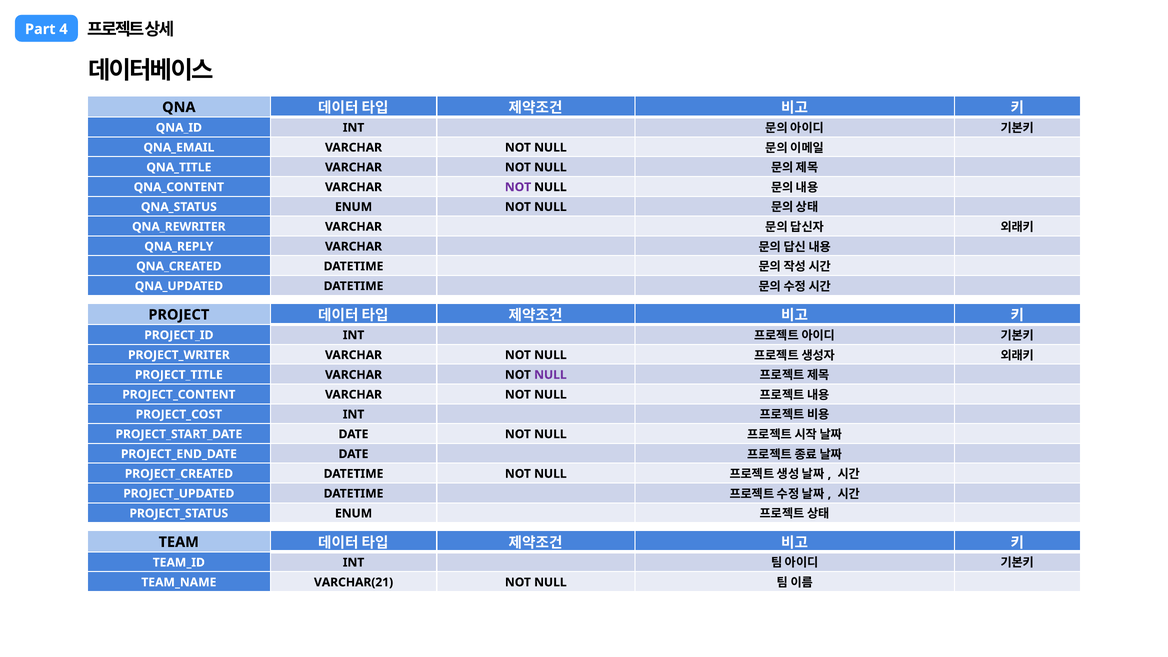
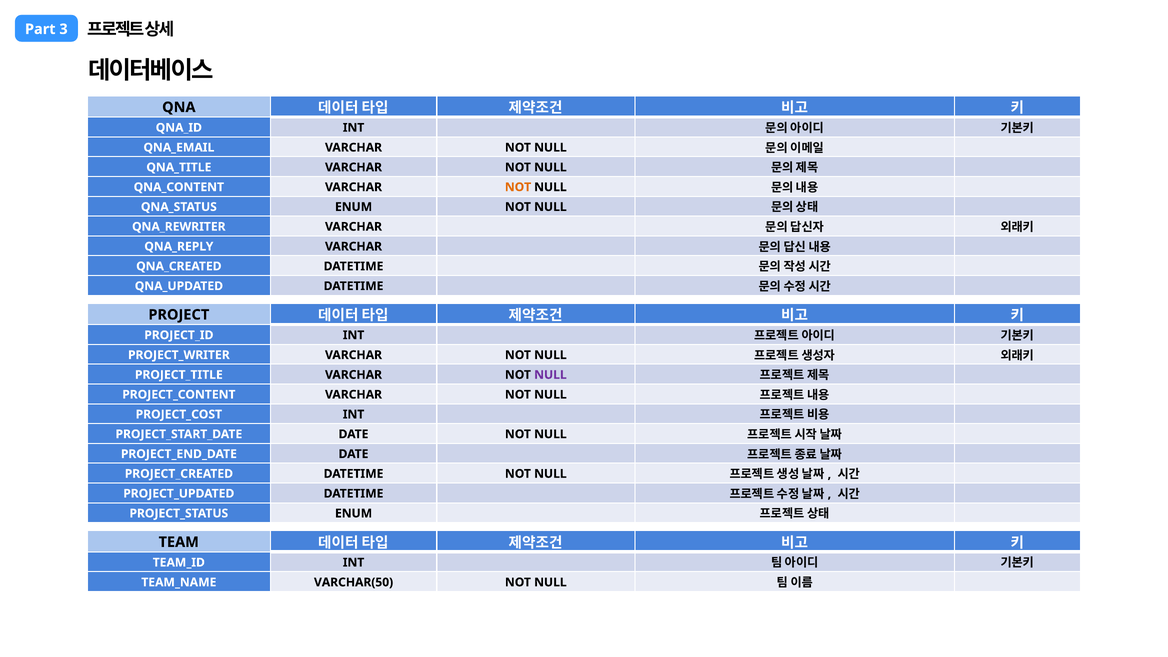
4: 4 -> 3
NOT at (518, 187) colour: purple -> orange
VARCHAR(21: VARCHAR(21 -> VARCHAR(50
